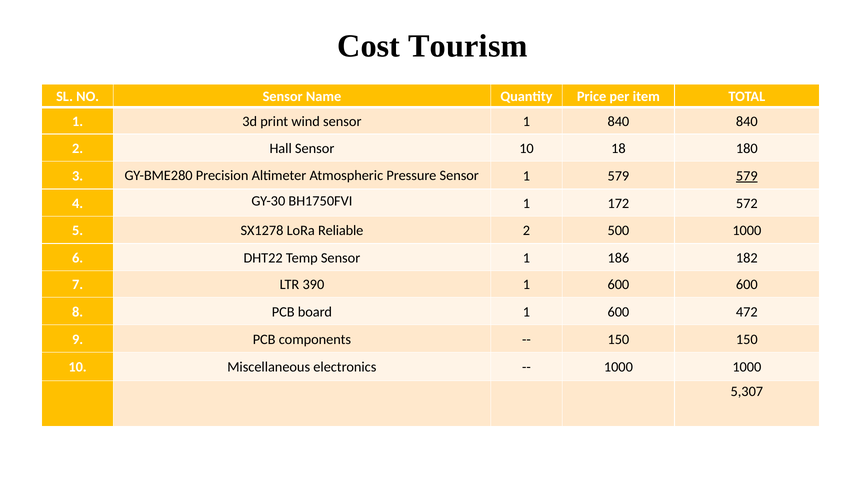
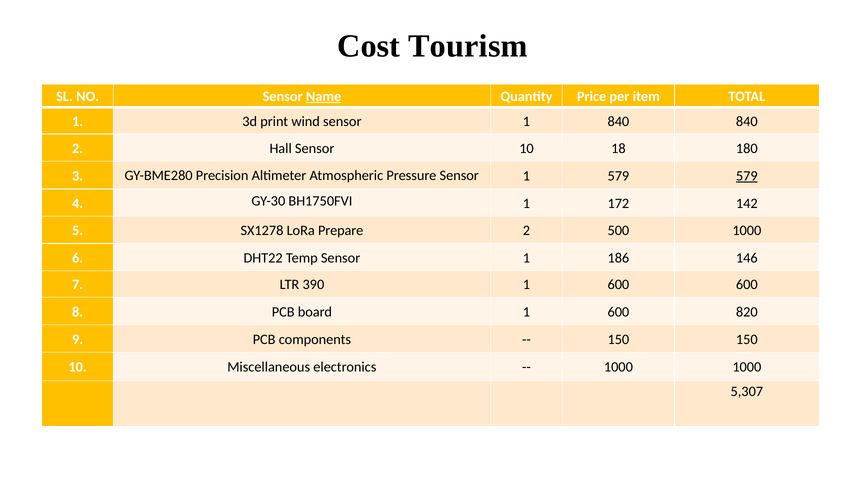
Name underline: none -> present
572: 572 -> 142
Reliable: Reliable -> Prepare
182: 182 -> 146
472: 472 -> 820
